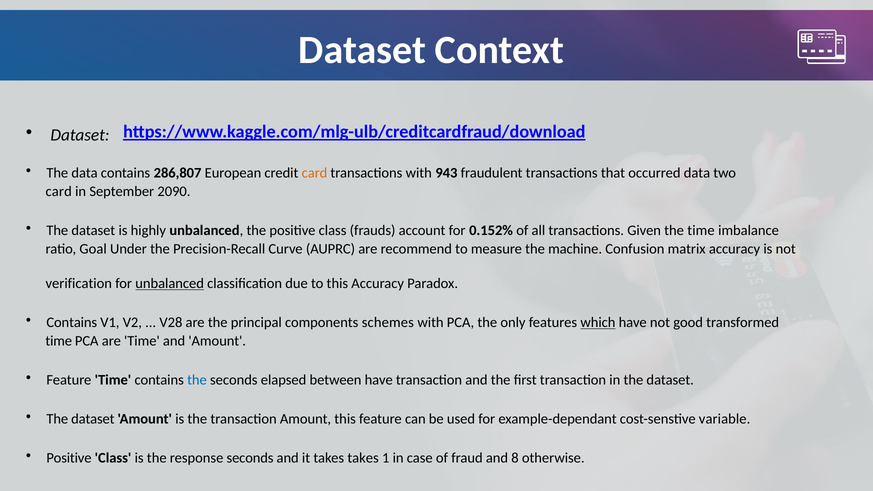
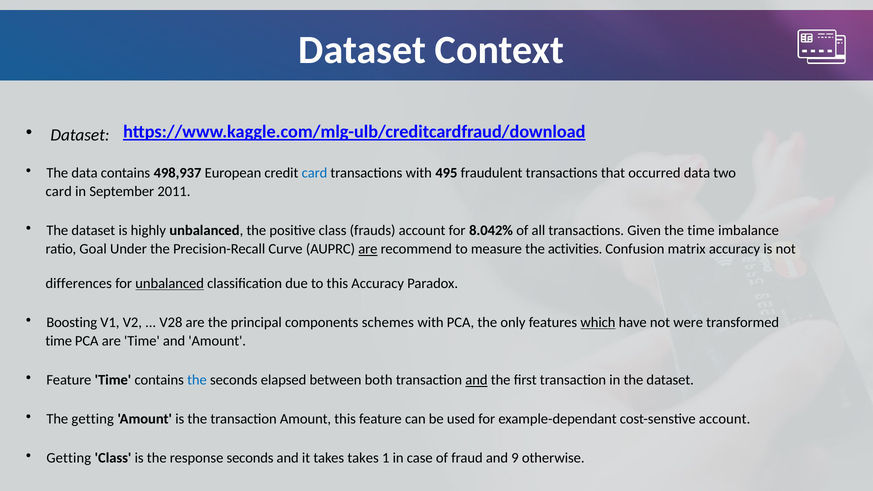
286,807: 286,807 -> 498,937
card at (314, 173) colour: orange -> blue
943: 943 -> 495
2090: 2090 -> 2011
0.152%: 0.152% -> 8.042%
are at (368, 249) underline: none -> present
machine: machine -> activities
verification: verification -> differences
Contains at (72, 323): Contains -> Boosting
good: good -> were
between have: have -> both
and at (476, 380) underline: none -> present
dataset at (93, 419): dataset -> getting
cost-senstive variable: variable -> account
Positive at (69, 458): Positive -> Getting
8: 8 -> 9
